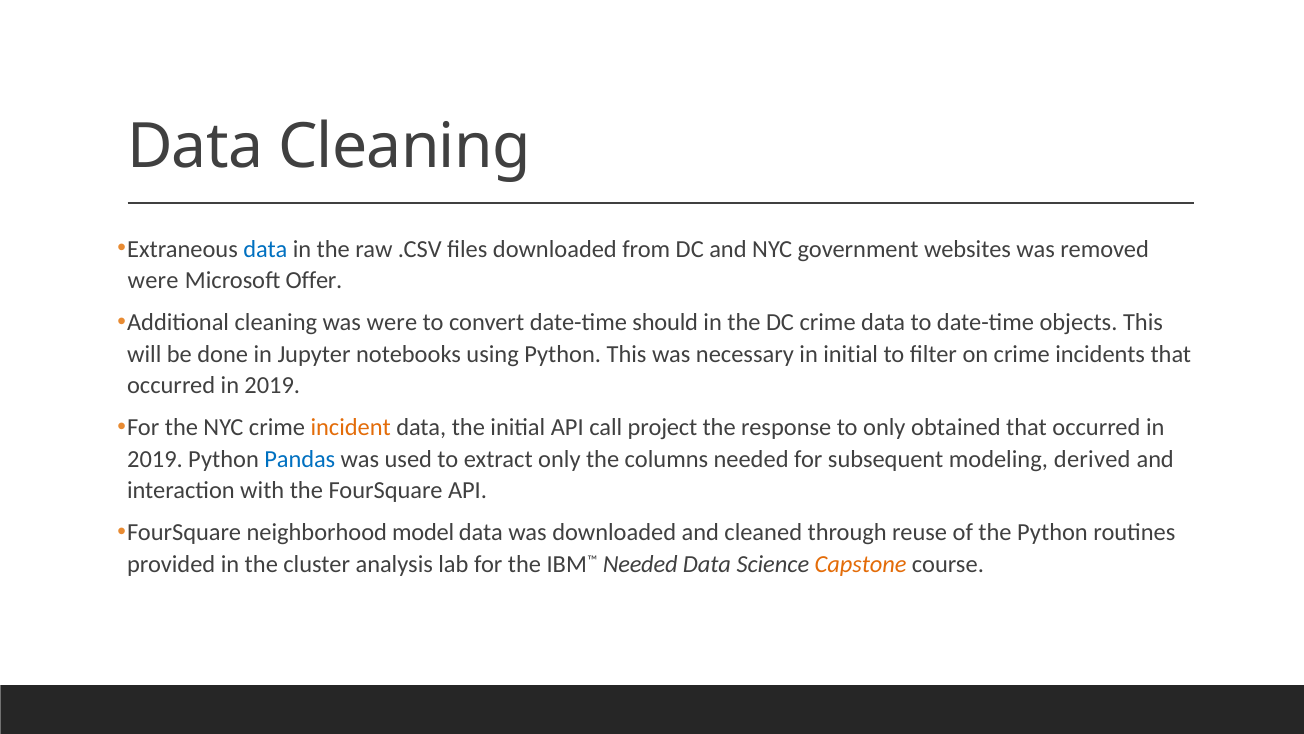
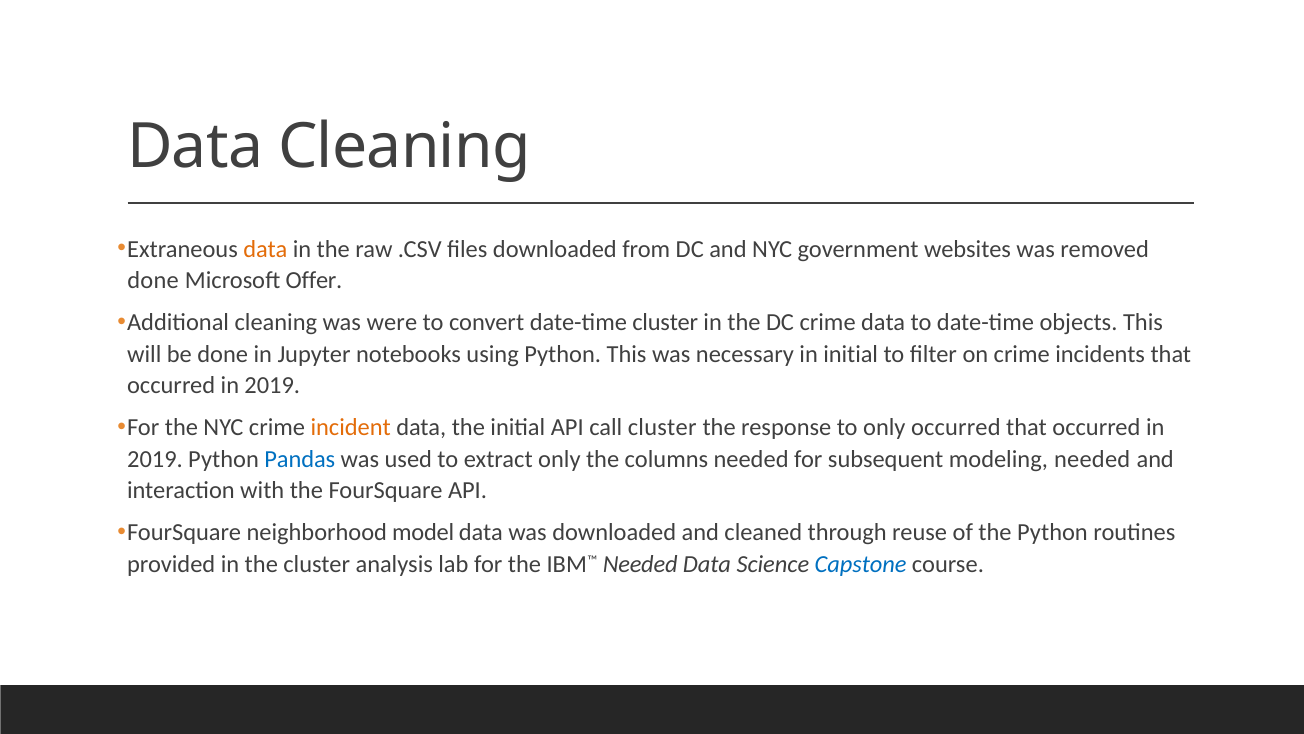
data at (265, 249) colour: blue -> orange
were at (153, 280): were -> done
date-time should: should -> cluster
call project: project -> cluster
only obtained: obtained -> occurred
modeling derived: derived -> needed
Capstone colour: orange -> blue
